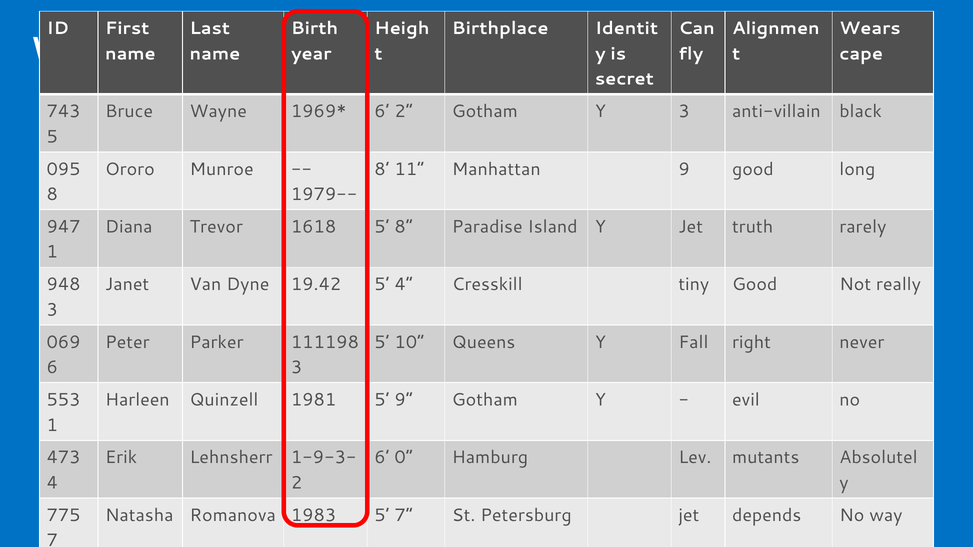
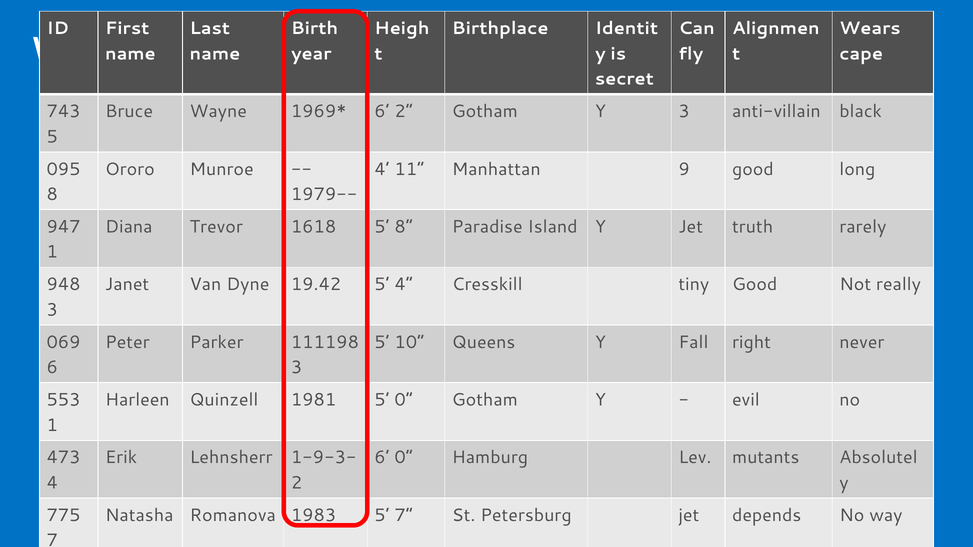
8 at (382, 169): 8 -> 4
5 9: 9 -> 0
